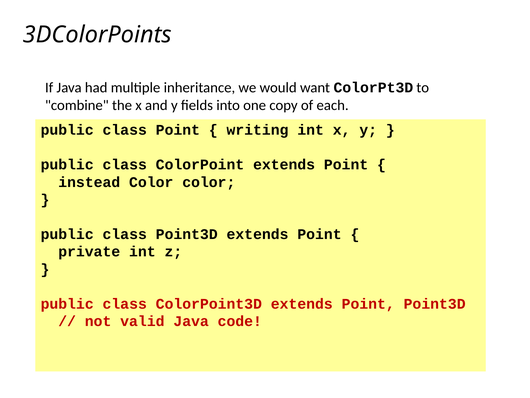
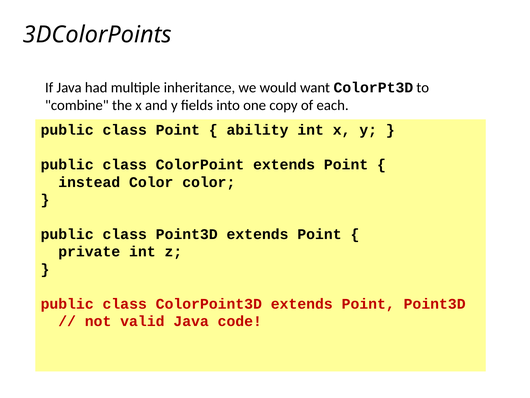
writing: writing -> ability
